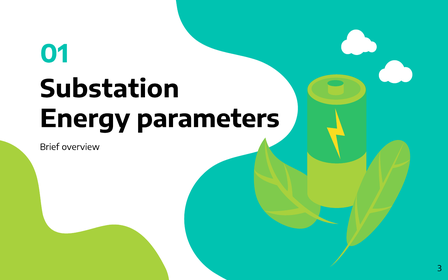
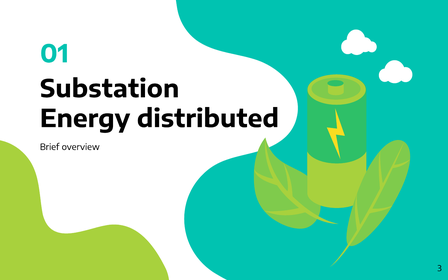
parameters: parameters -> distributed
